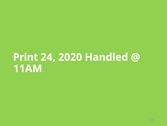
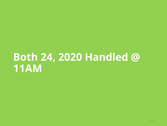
Print: Print -> Both
